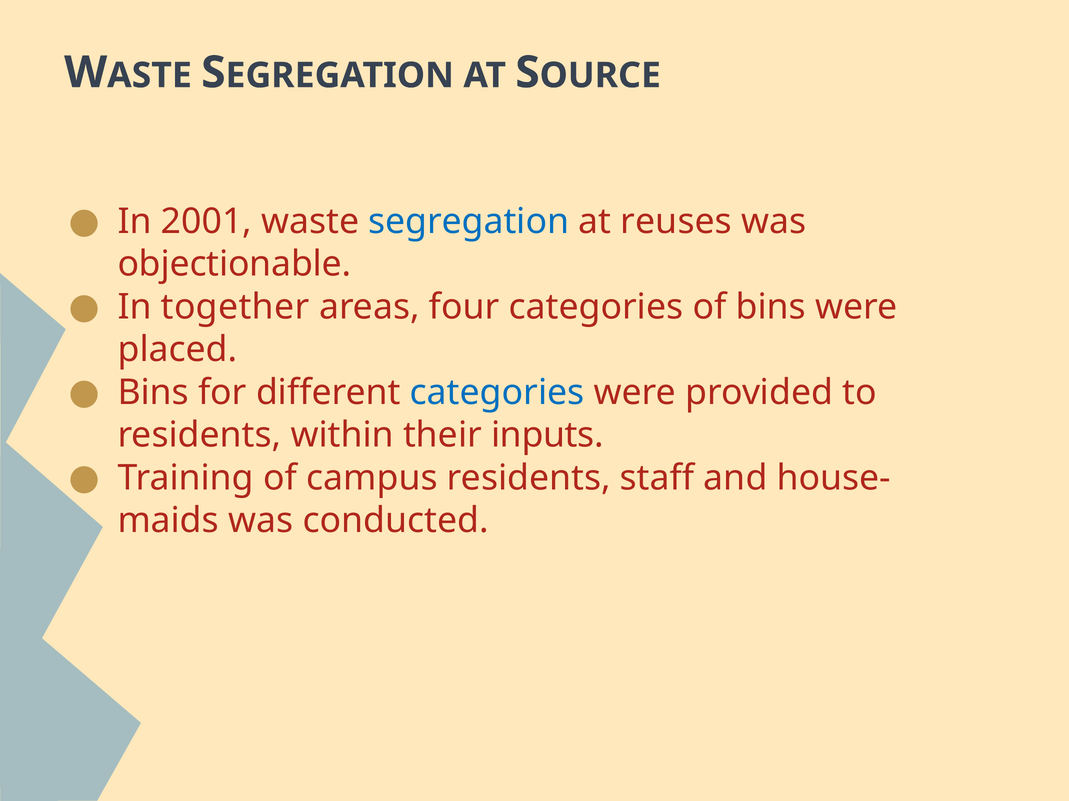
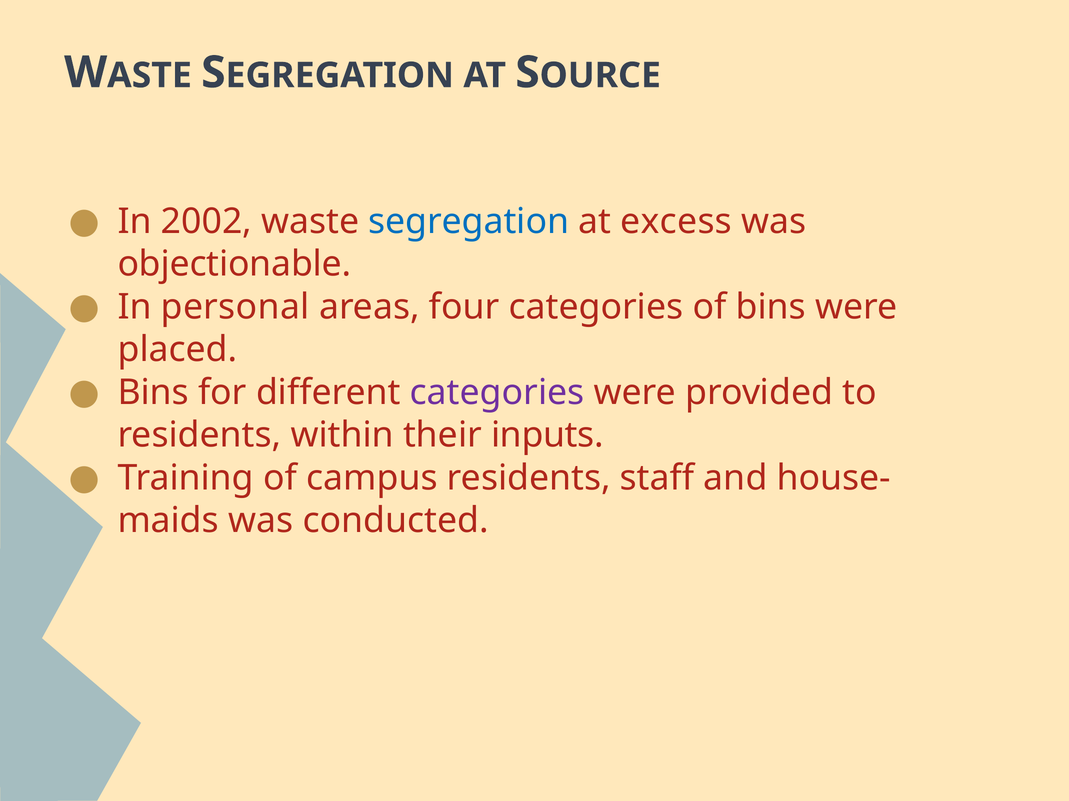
2001: 2001 -> 2002
reuses: reuses -> excess
together: together -> personal
categories at (497, 393) colour: blue -> purple
